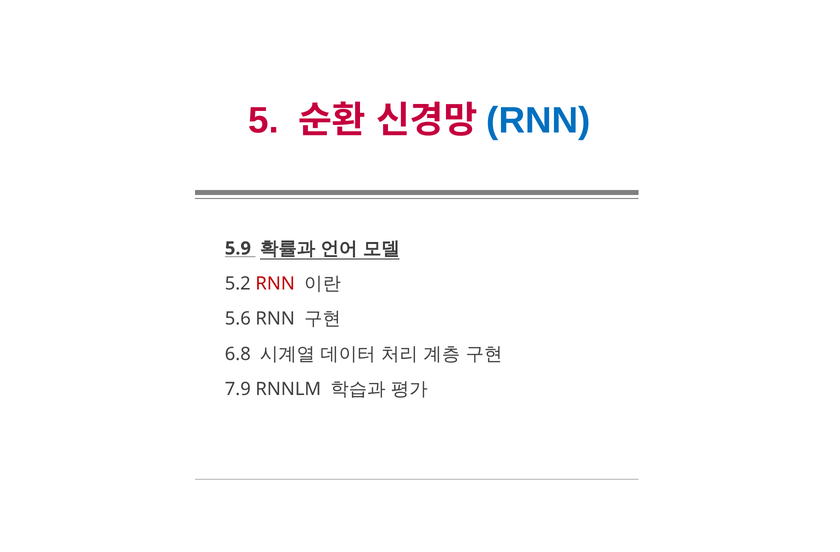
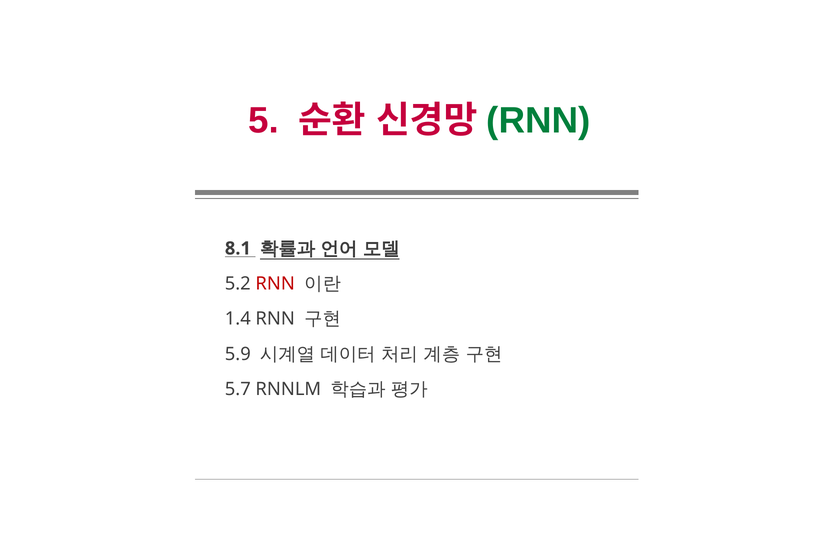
RNN at (538, 121) colour: blue -> green
5.9: 5.9 -> 8.1
5.6: 5.6 -> 1.4
6.8: 6.8 -> 5.9
7.9: 7.9 -> 5.7
